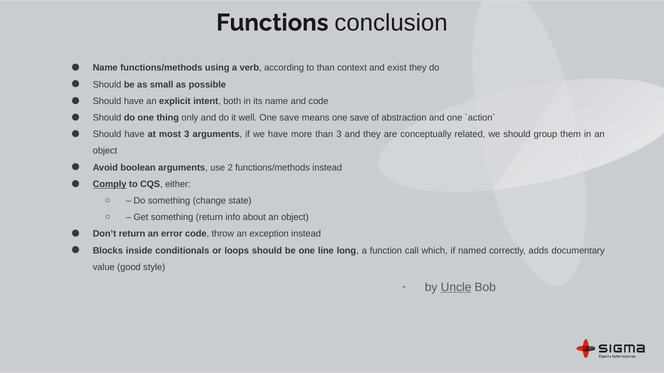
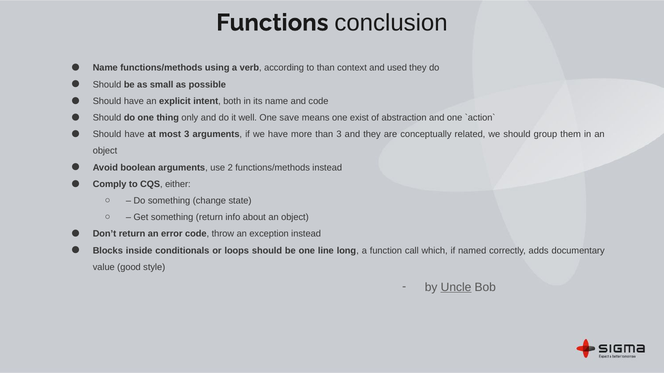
exist: exist -> used
means one save: save -> exist
Comply underline: present -> none
